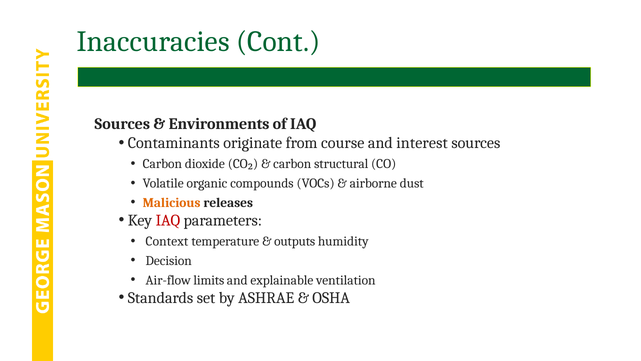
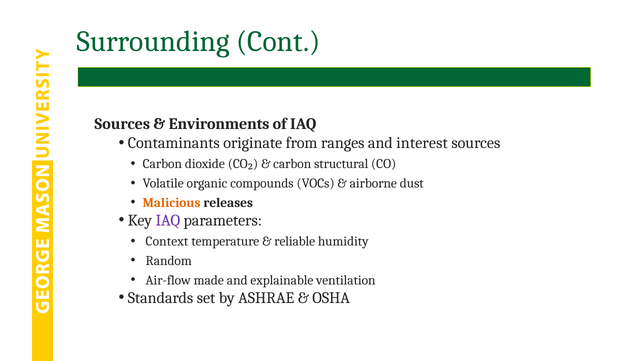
Inaccuracies: Inaccuracies -> Surrounding
course: course -> ranges
IAQ at (168, 220) colour: red -> purple
outputs: outputs -> reliable
Decision: Decision -> Random
limits: limits -> made
